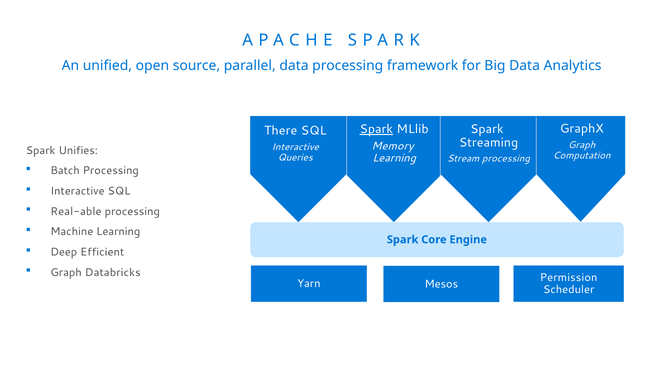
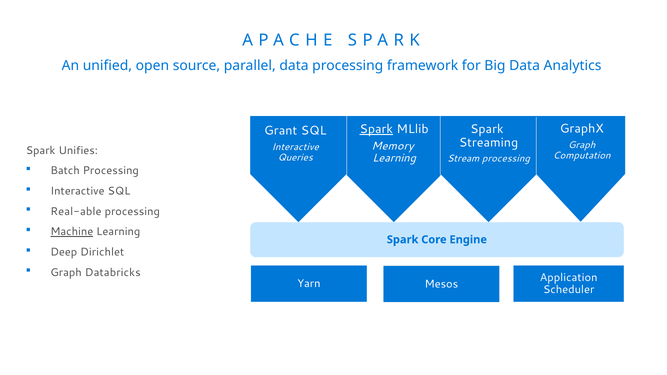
There: There -> Grant
Machine at (72, 232) underline: none -> present
Efficient: Efficient -> Dirichlet
Permission: Permission -> Application
